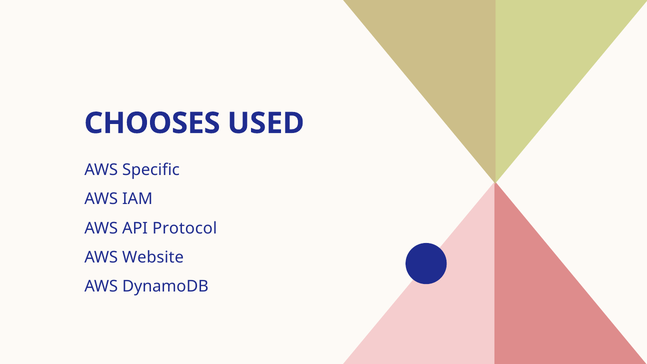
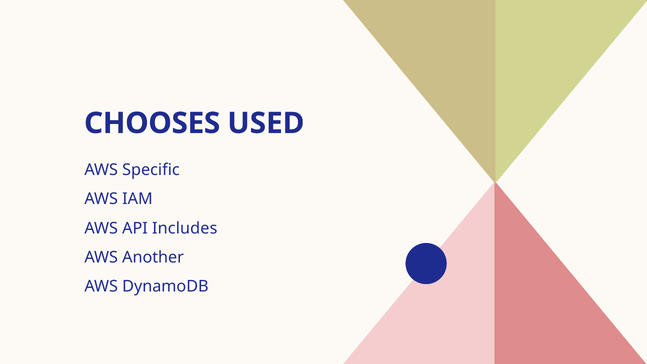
Protocol: Protocol -> Includes
Website: Website -> Another
